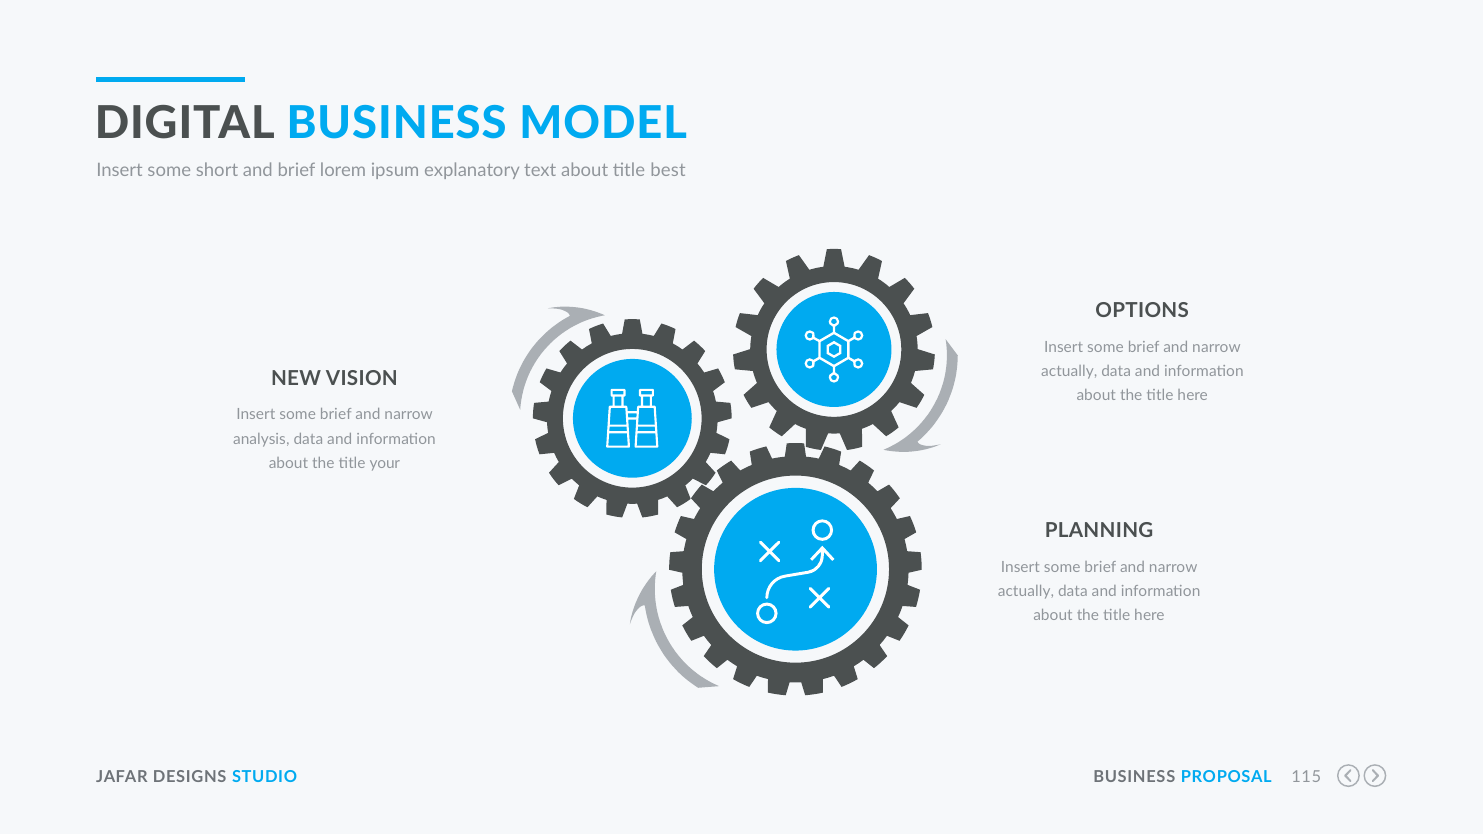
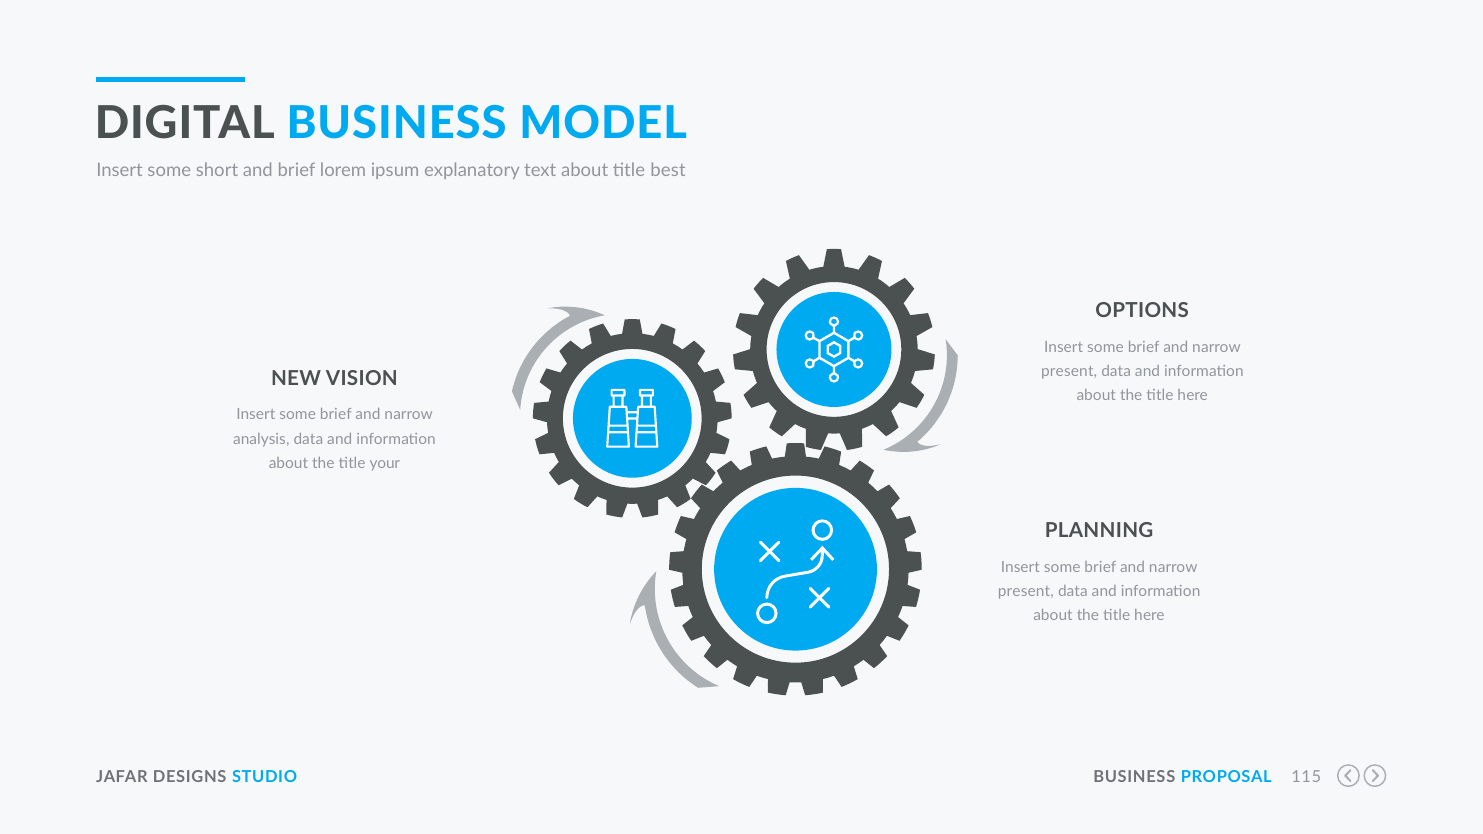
actually at (1069, 372): actually -> present
actually at (1026, 591): actually -> present
